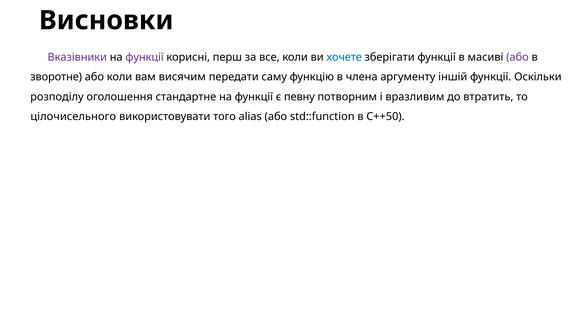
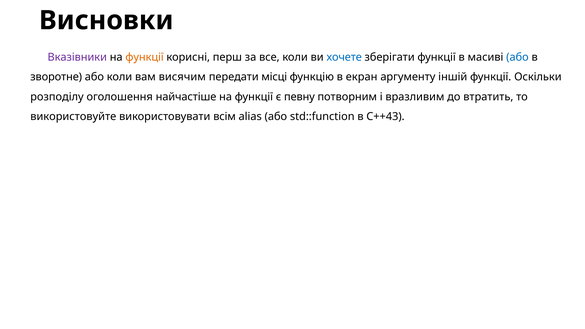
функції at (145, 57) colour: purple -> orange
або at (517, 57) colour: purple -> blue
саму: саму -> місці
члена: члена -> екран
стандартне: стандартне -> найчастіше
цілочисельного: цілочисельного -> використовуйте
того: того -> всім
C++50: C++50 -> C++43
